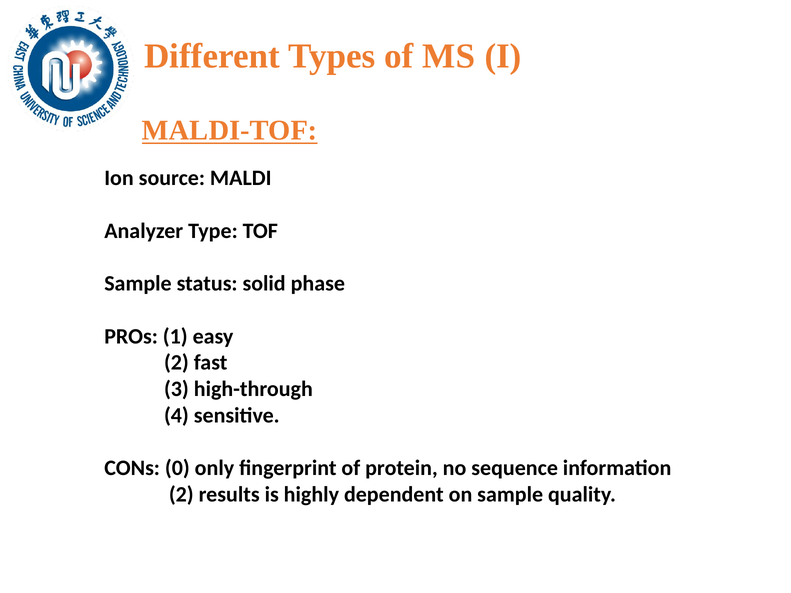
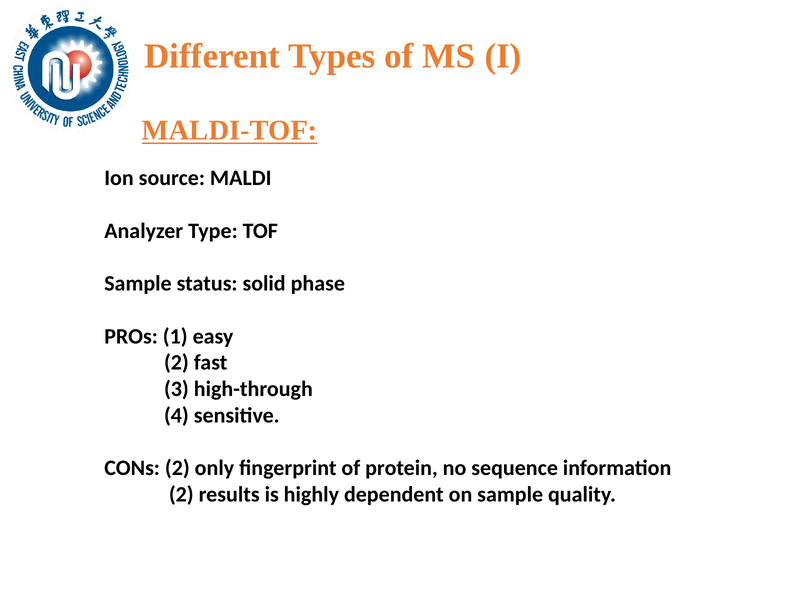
CONs 0: 0 -> 2
